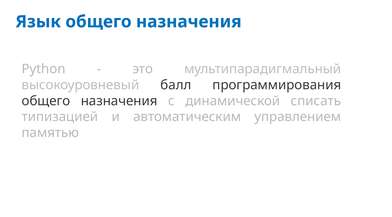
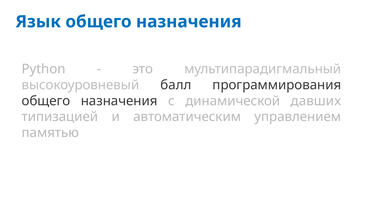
списать: списать -> давших
